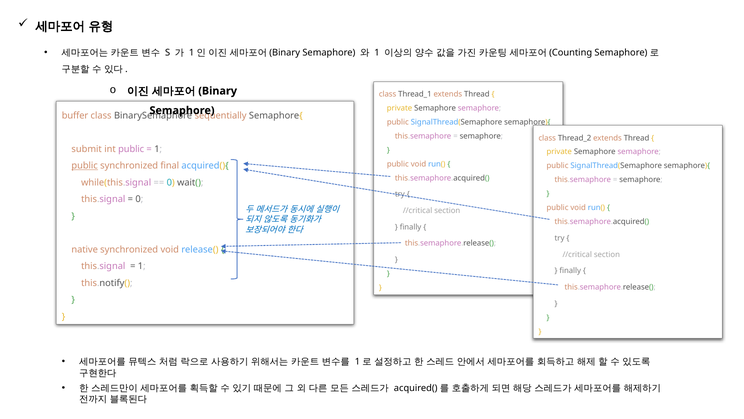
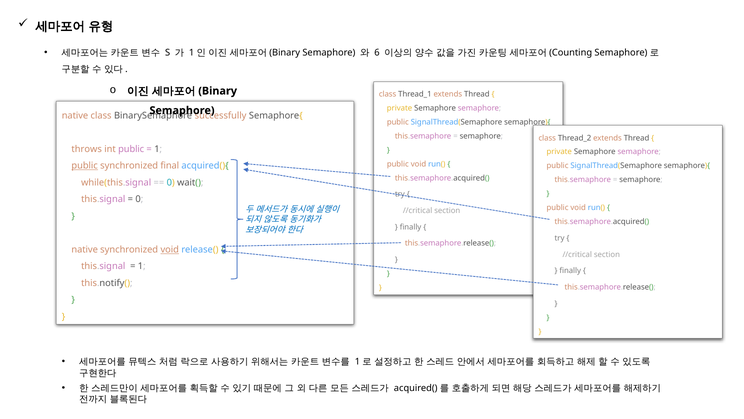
1 at (377, 52): 1 -> 6
buffer at (75, 115): buffer -> native
sequentially: sequentially -> successfully
submit: submit -> throws
void at (170, 249) underline: none -> present
